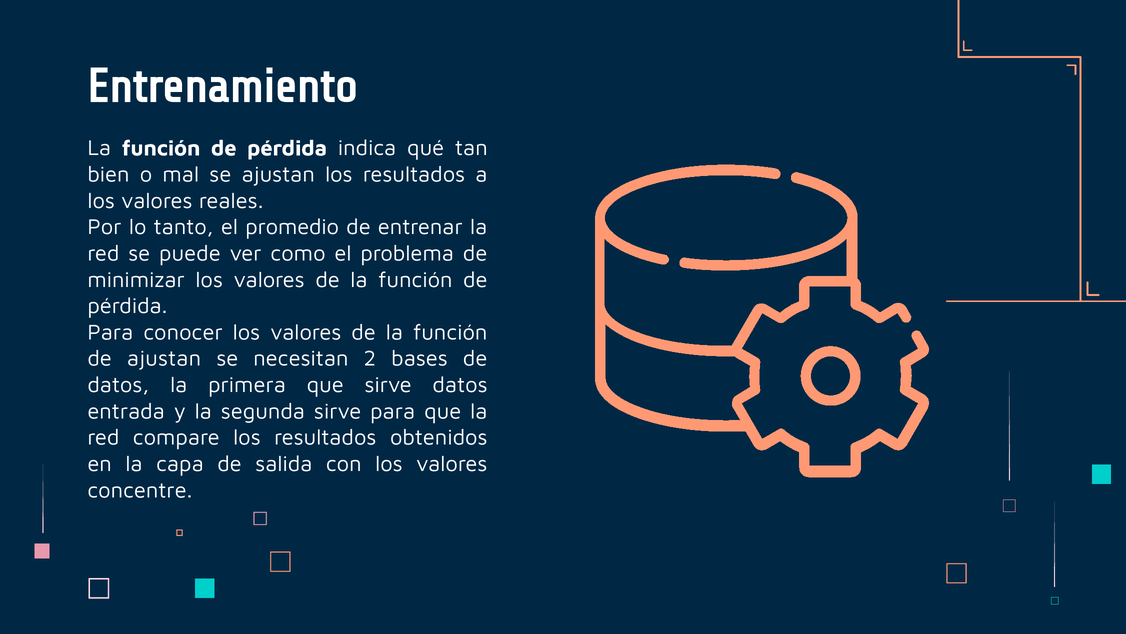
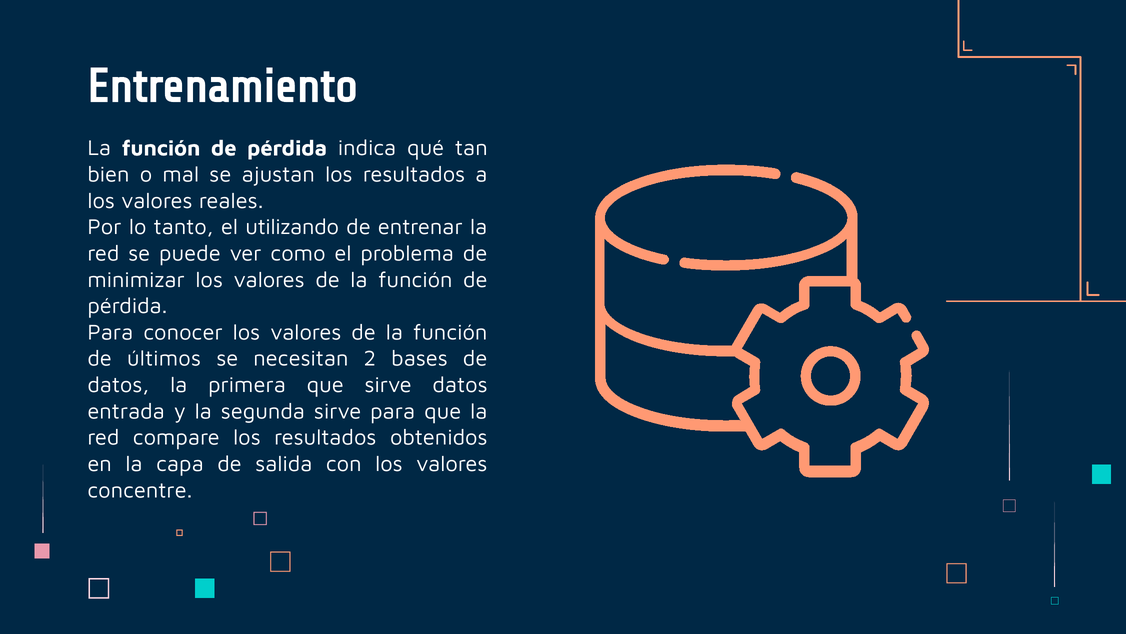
promedio: promedio -> utilizando
de ajustan: ajustan -> últimos
